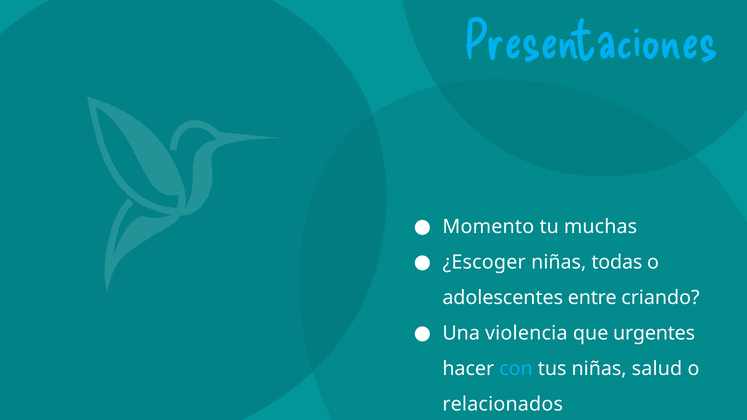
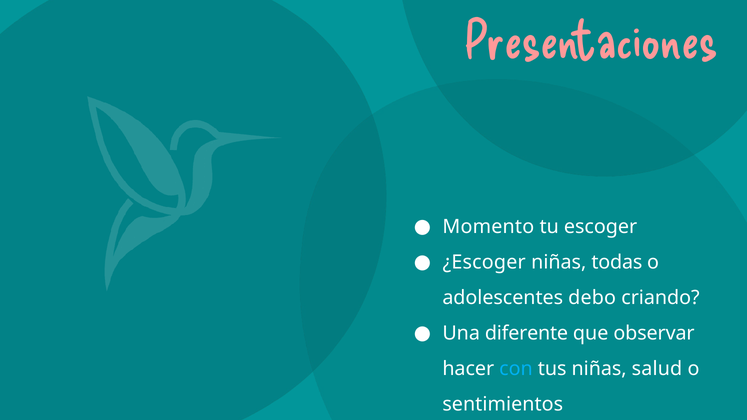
Presentaciones colour: light blue -> pink
muchas: muchas -> escoger
entre: entre -> debo
violencia: violencia -> diferente
urgentes: urgentes -> observar
relacionados: relacionados -> sentimientos
